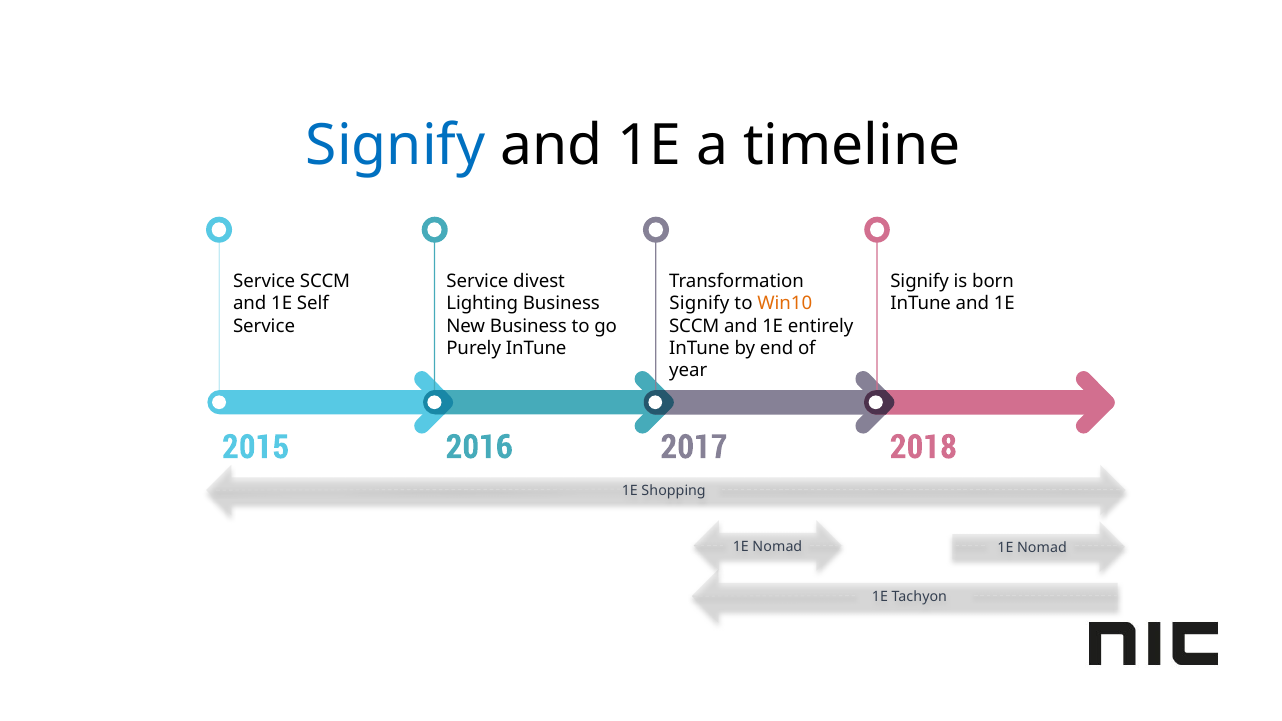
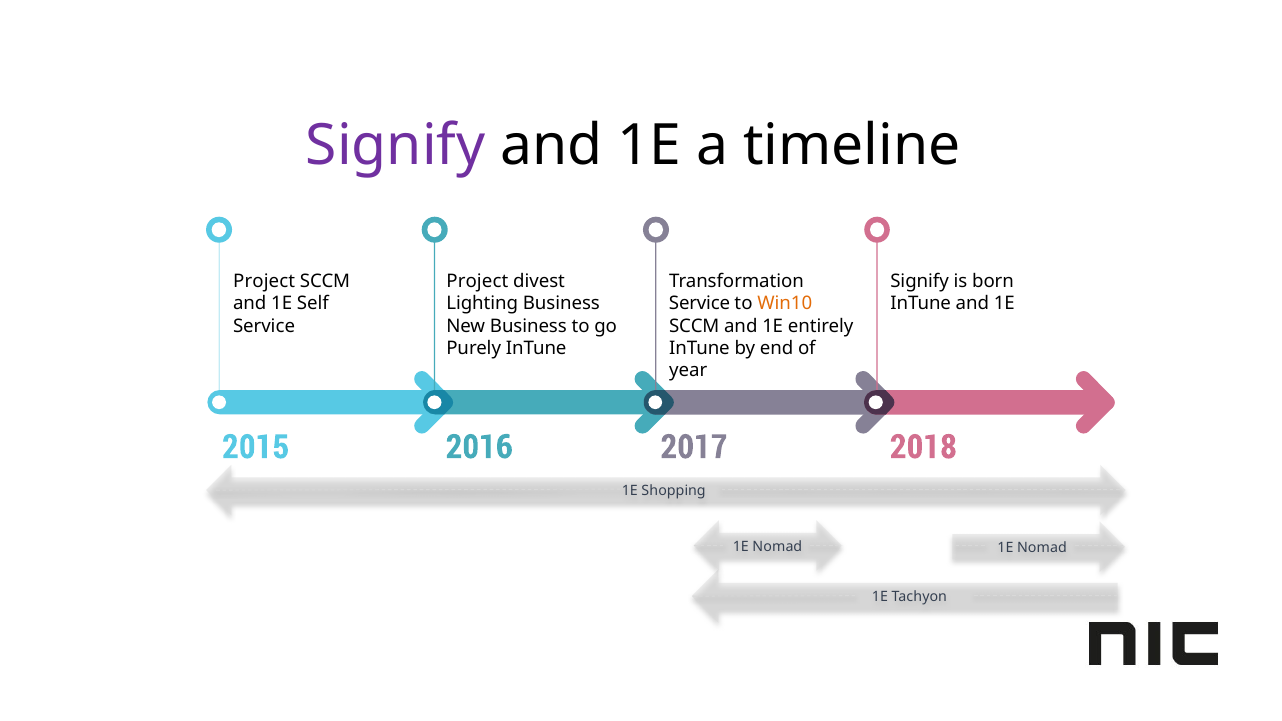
Signify at (396, 146) colour: blue -> purple
Service at (264, 281): Service -> Project
Service at (477, 281): Service -> Project
Signify at (699, 304): Signify -> Service
